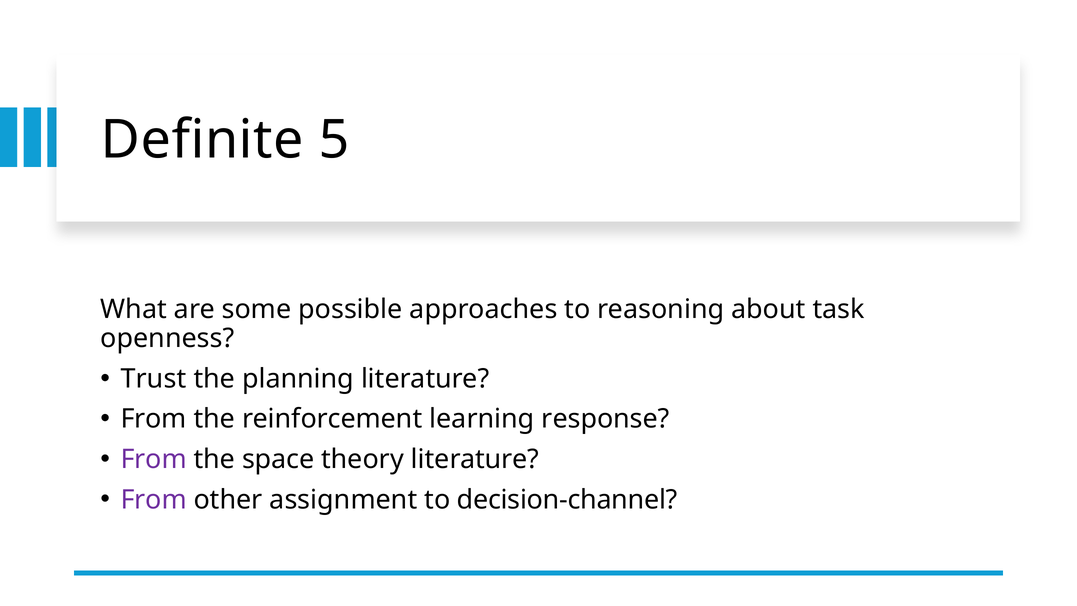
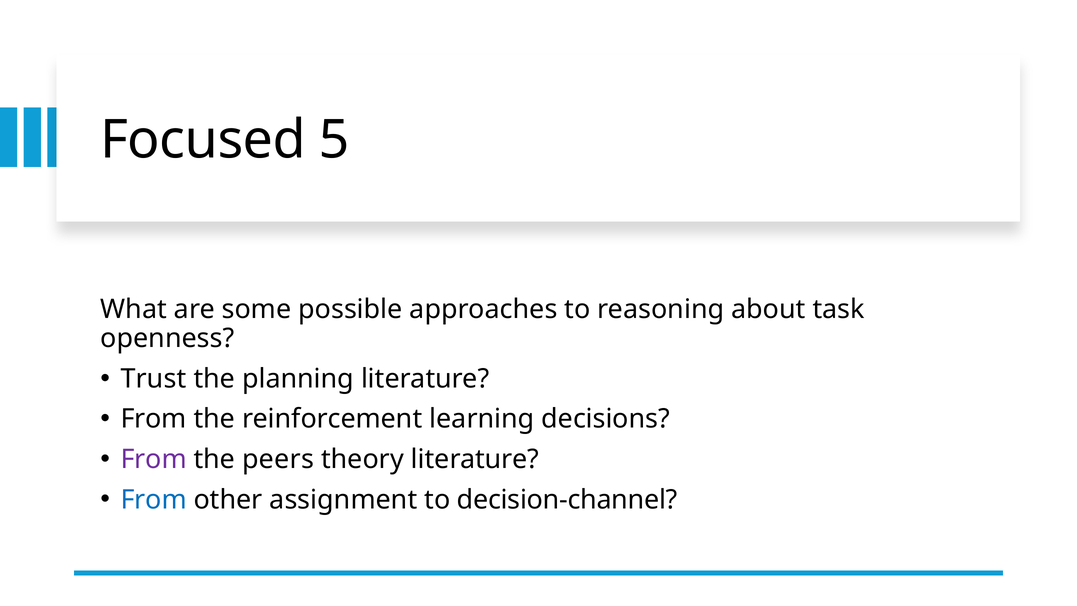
Definite: Definite -> Focused
response: response -> decisions
space: space -> peers
From at (154, 500) colour: purple -> blue
